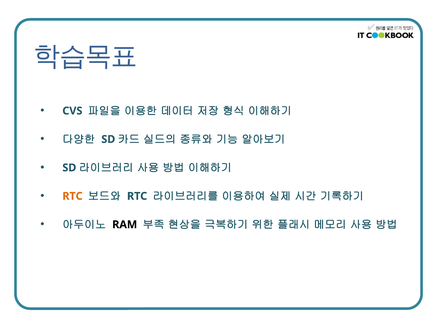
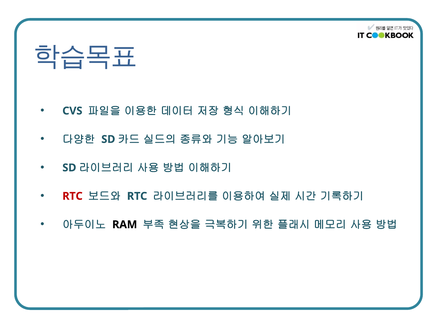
RTC at (72, 196) colour: orange -> red
